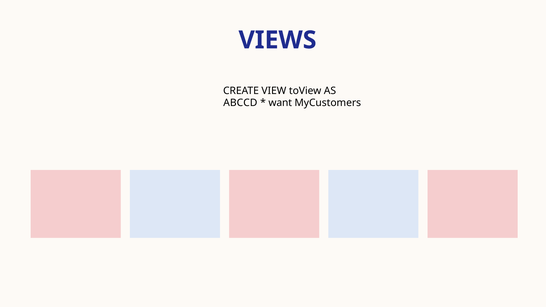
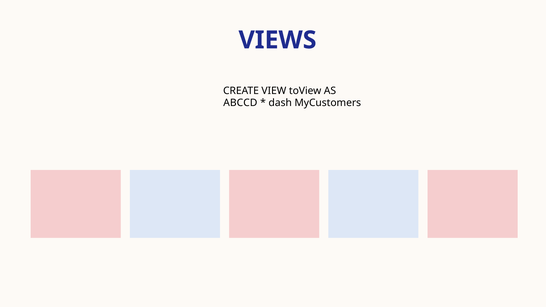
want: want -> dash
